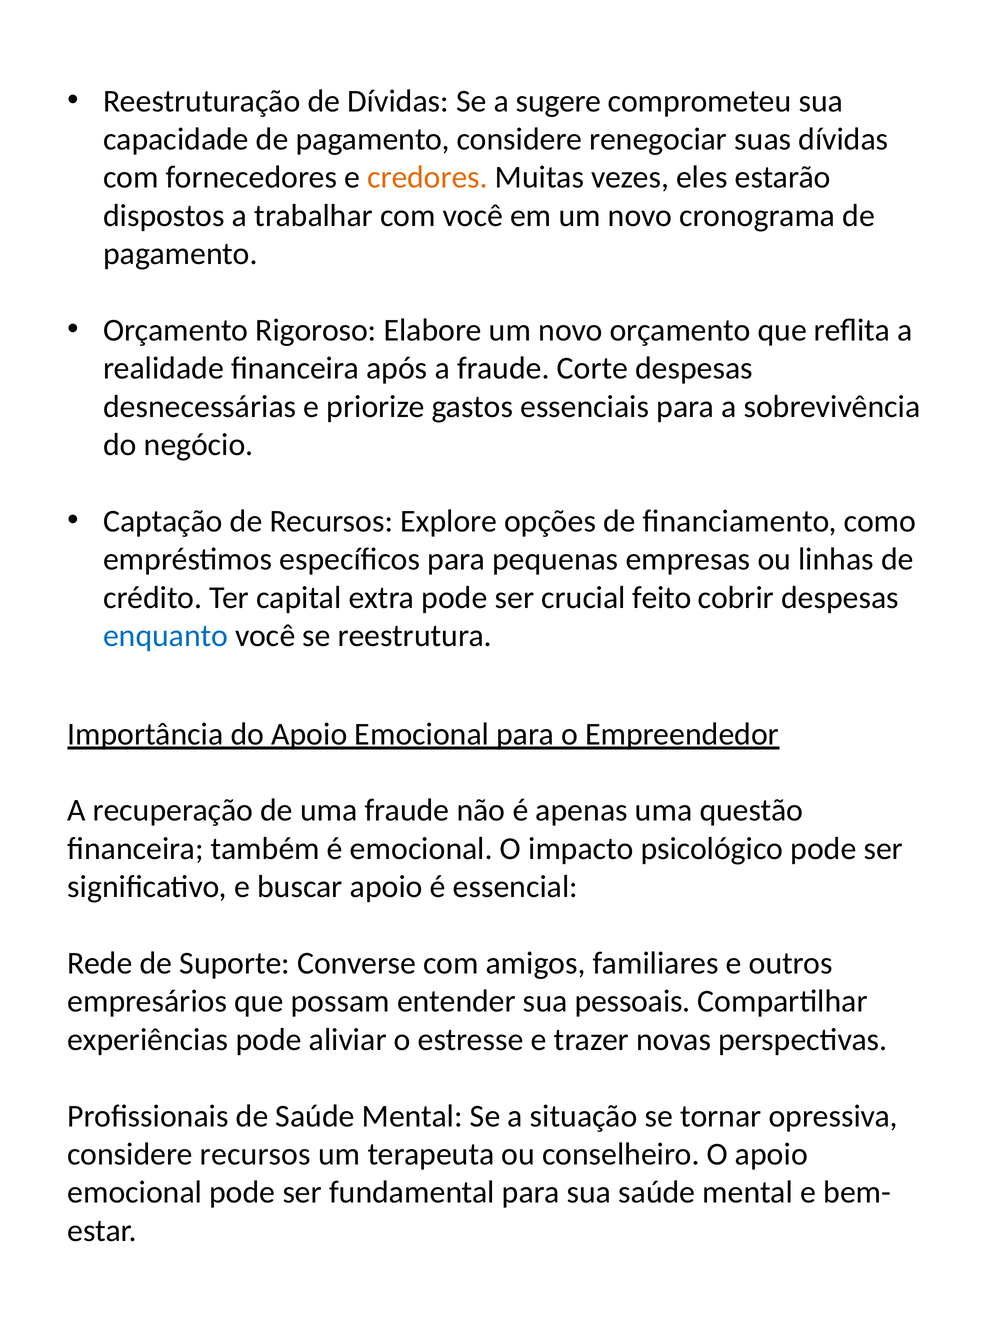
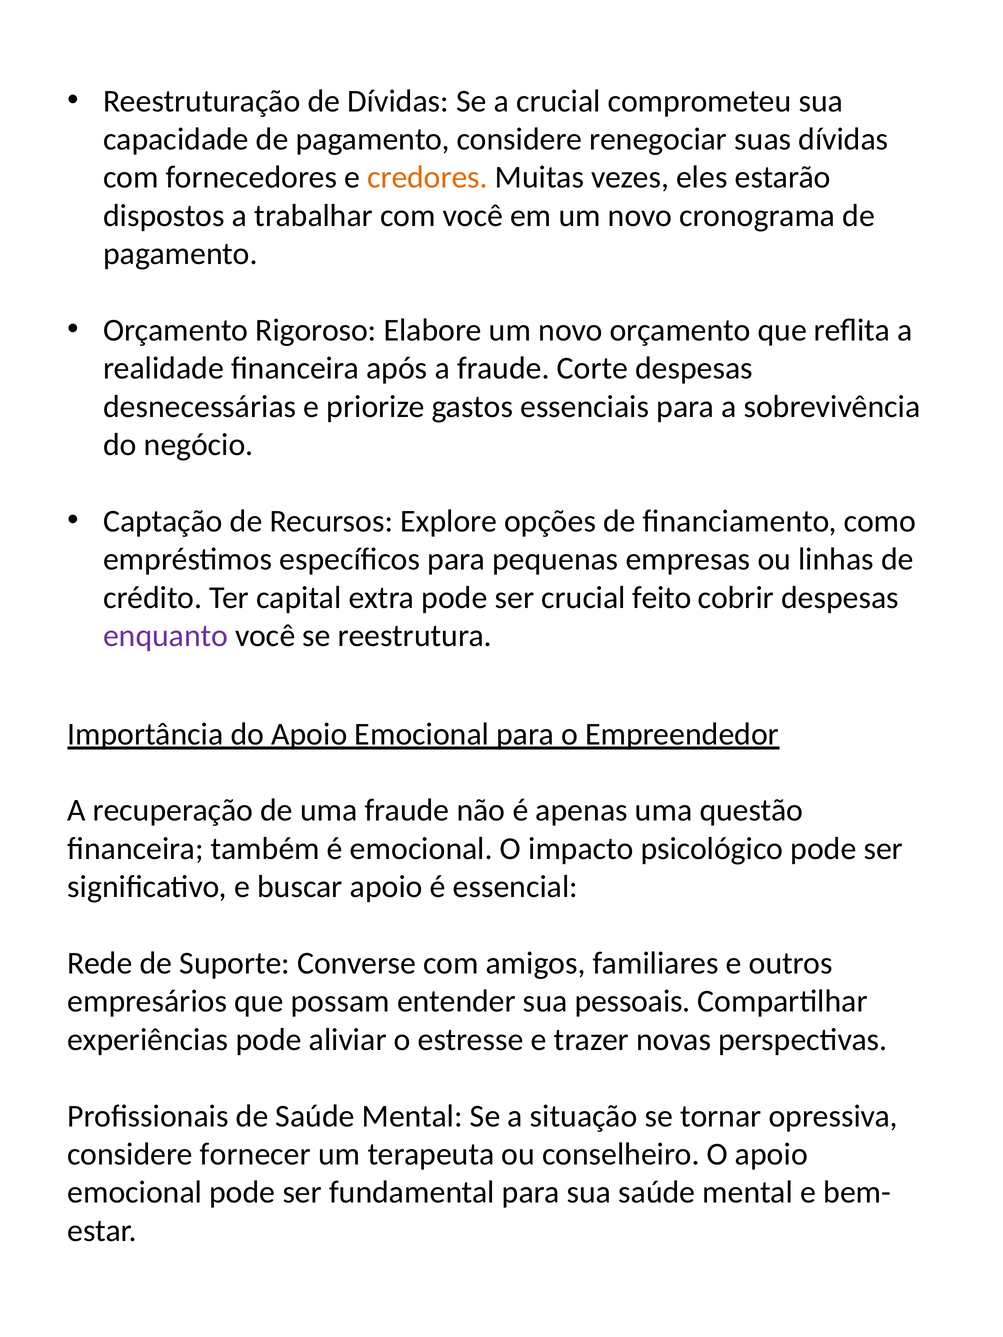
a sugere: sugere -> crucial
enquanto colour: blue -> purple
considere recursos: recursos -> fornecer
